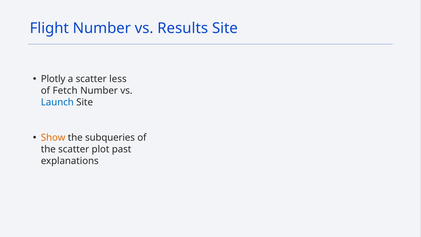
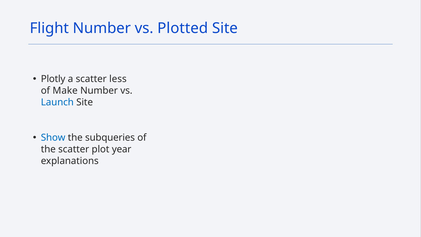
Results: Results -> Plotted
Fetch: Fetch -> Make
Show colour: orange -> blue
past: past -> year
